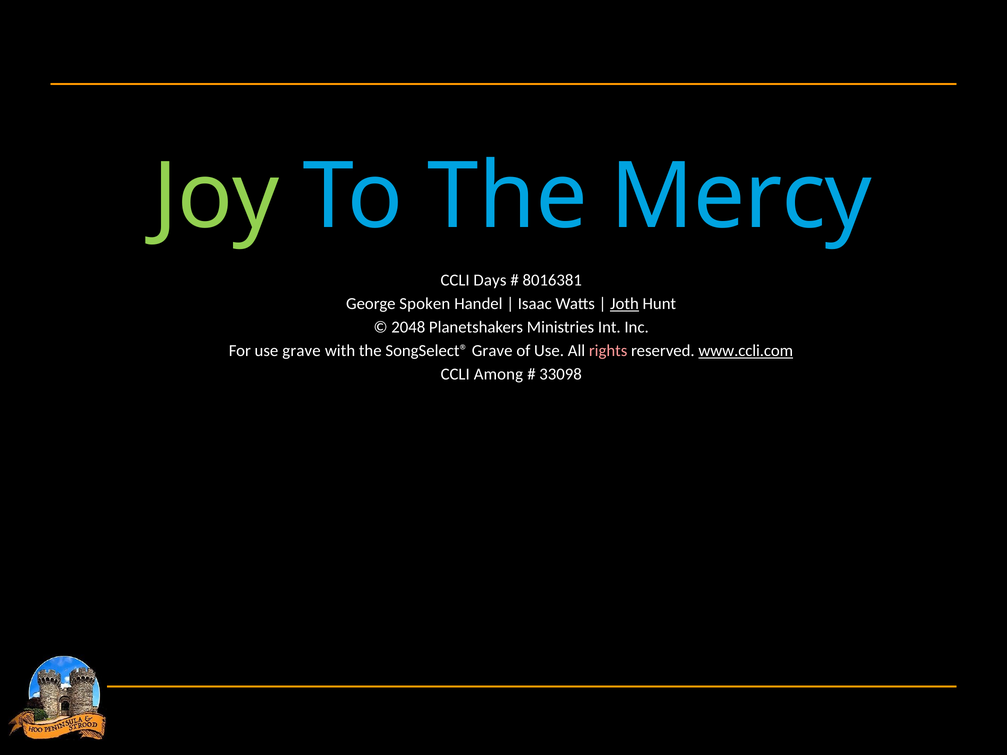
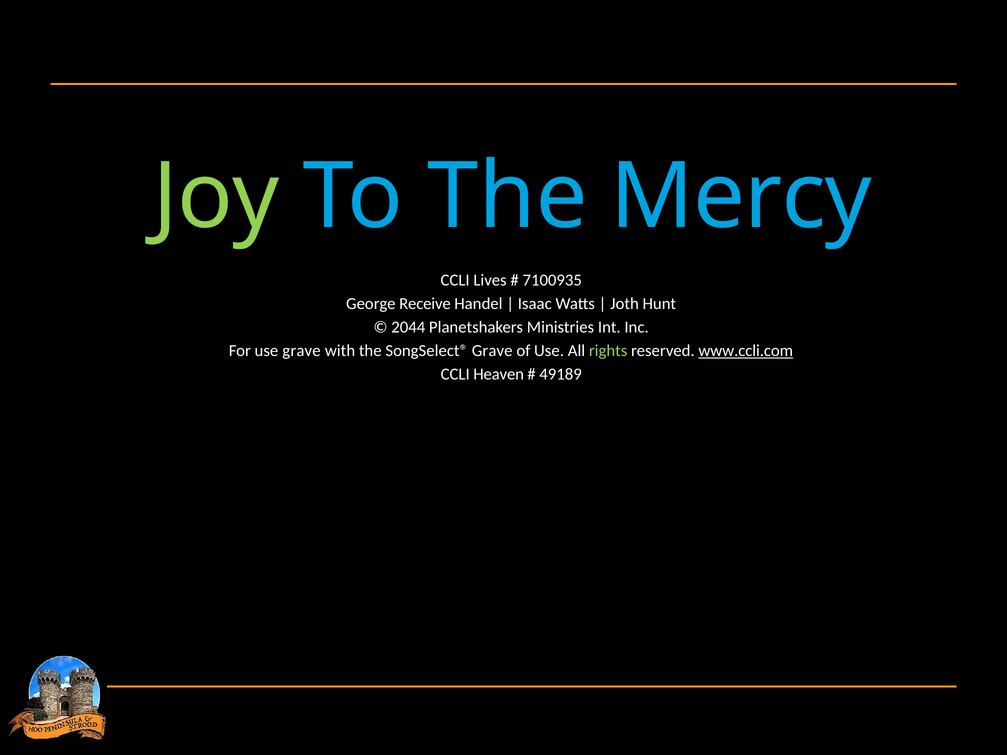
Days: Days -> Lives
8016381: 8016381 -> 7100935
Spoken: Spoken -> Receive
Joth underline: present -> none
2048: 2048 -> 2044
rights colour: pink -> light green
Among: Among -> Heaven
33098: 33098 -> 49189
